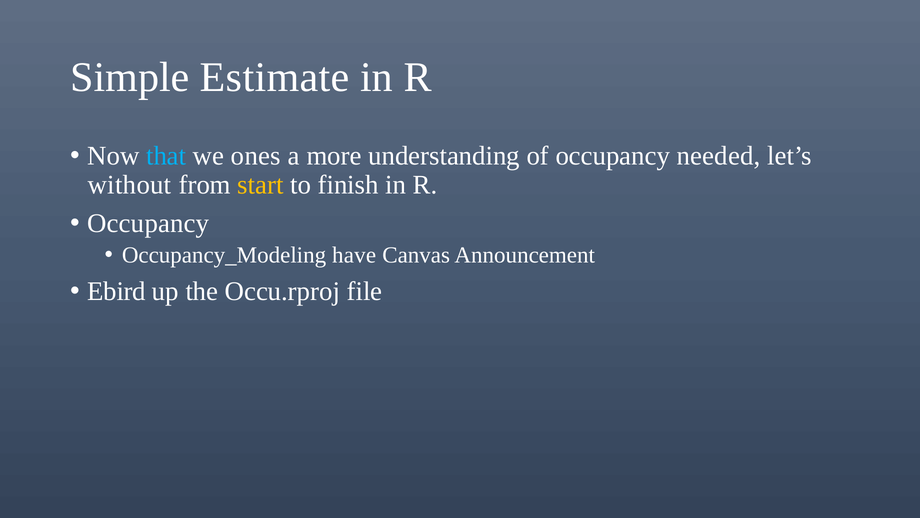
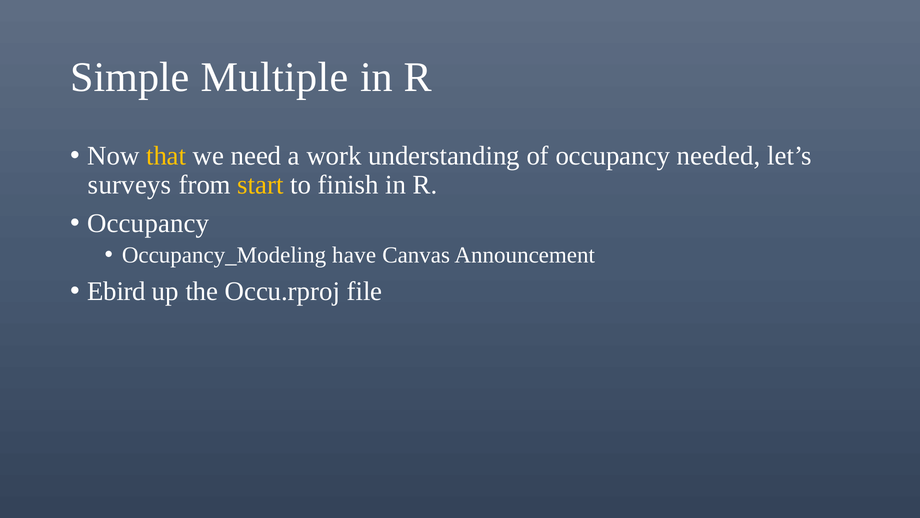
Estimate: Estimate -> Multiple
that colour: light blue -> yellow
ones: ones -> need
more: more -> work
without: without -> surveys
